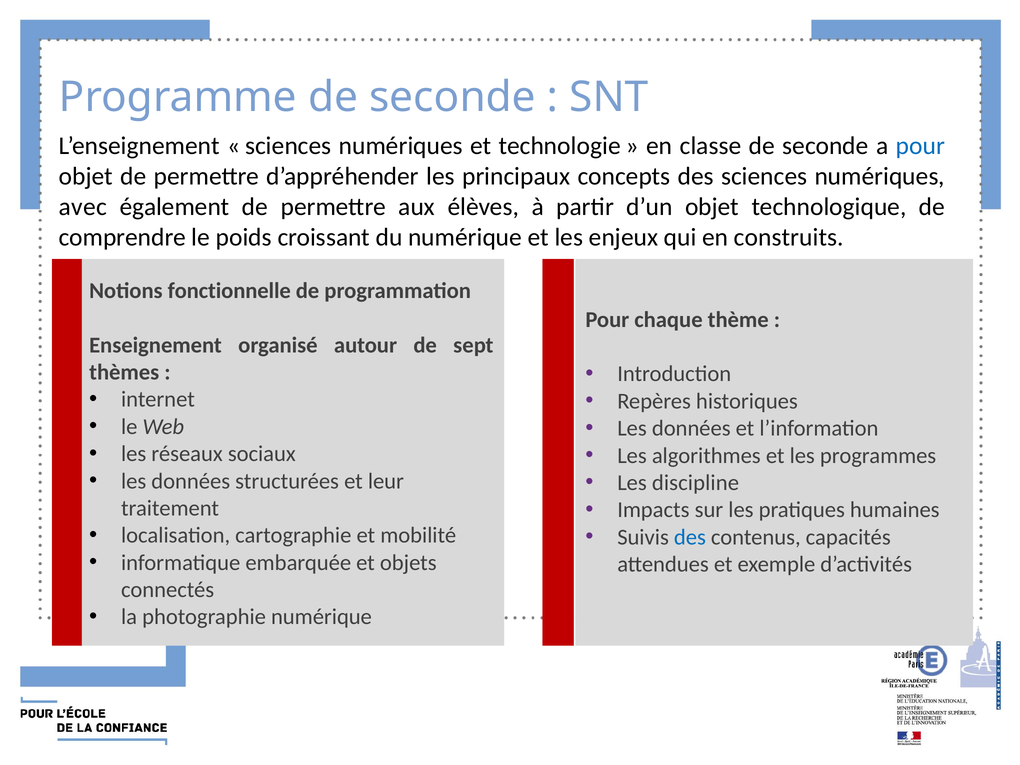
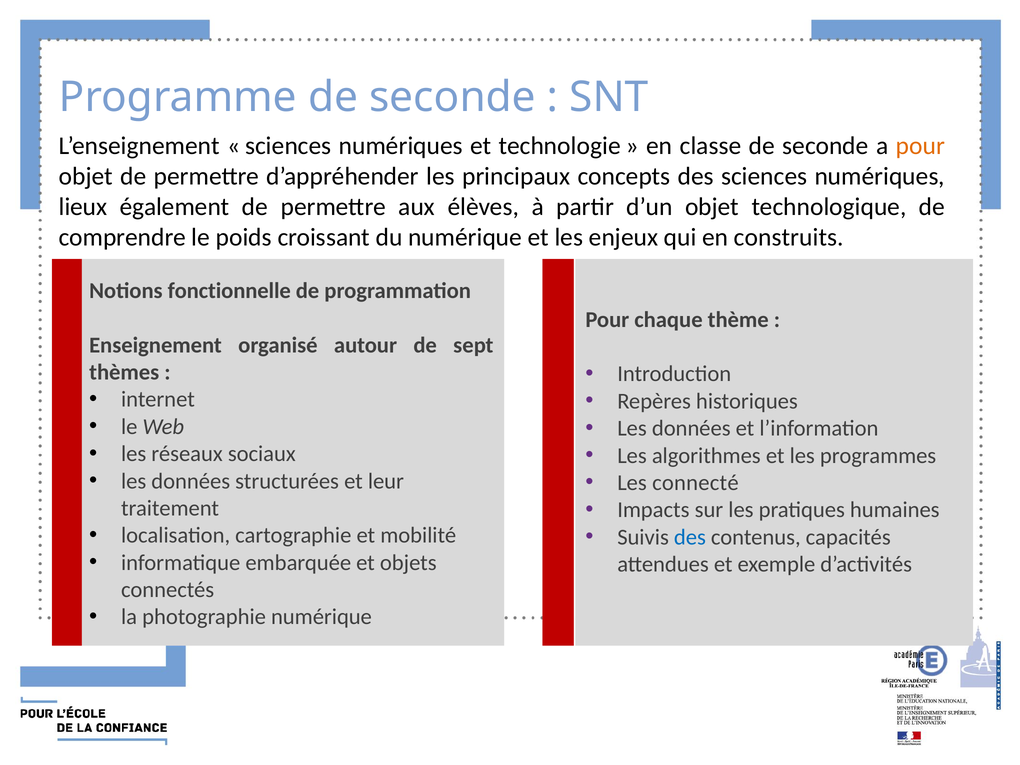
pour at (920, 146) colour: blue -> orange
avec: avec -> lieux
discipline: discipline -> connecté
